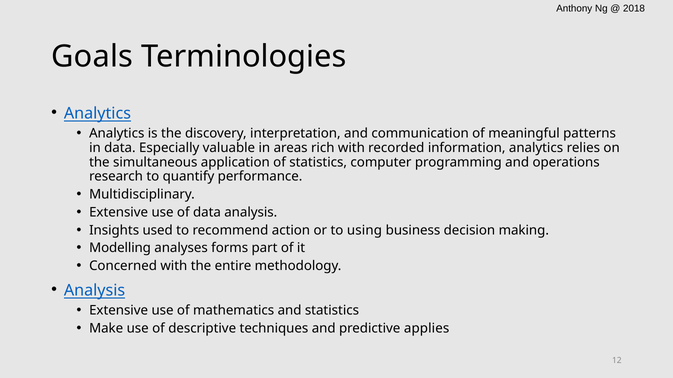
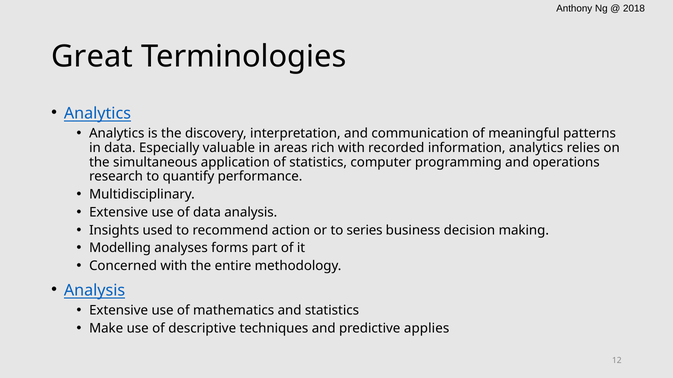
Goals: Goals -> Great
using: using -> series
